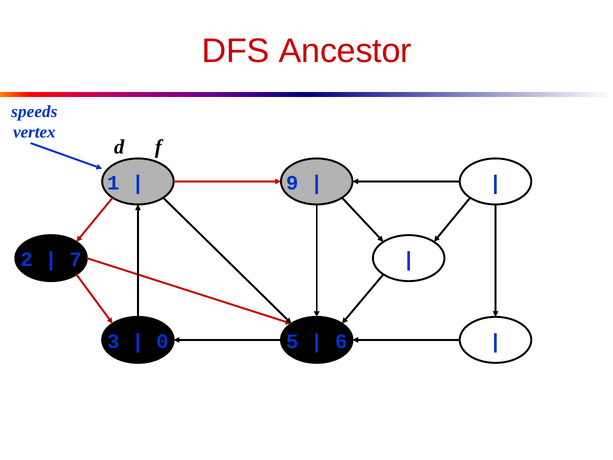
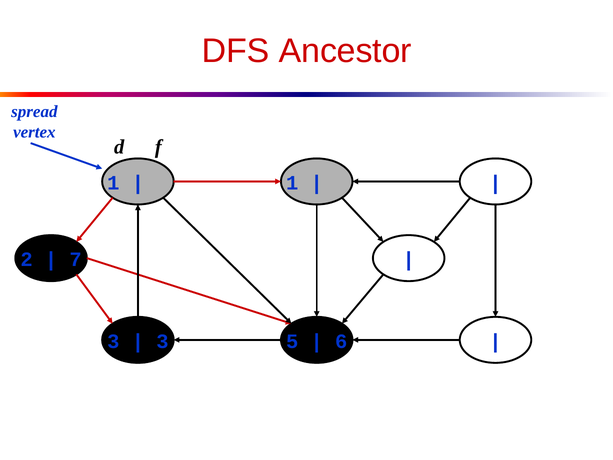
speeds: speeds -> spread
9 at (292, 183): 9 -> 1
0 at (162, 341): 0 -> 3
